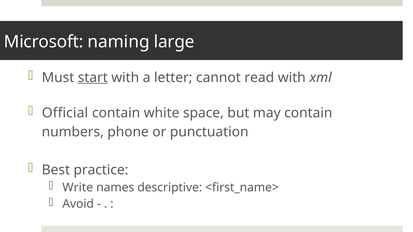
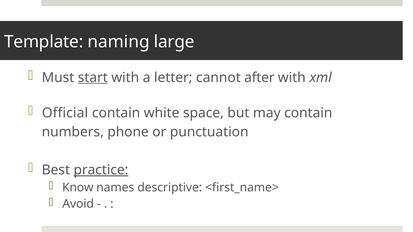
Microsoft: Microsoft -> Template
read: read -> after
practice underline: none -> present
Write: Write -> Know
